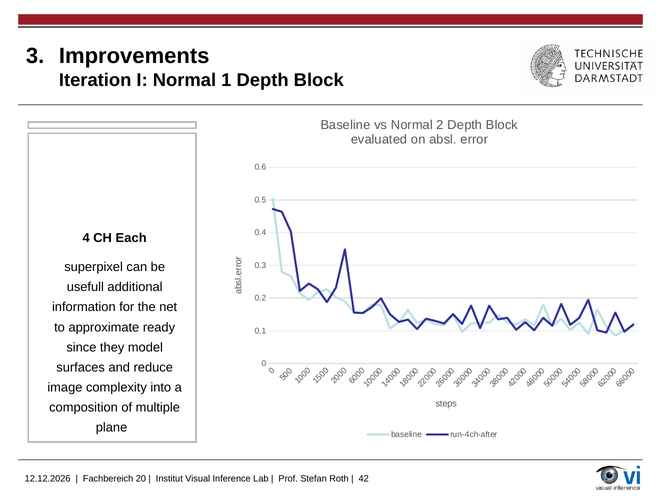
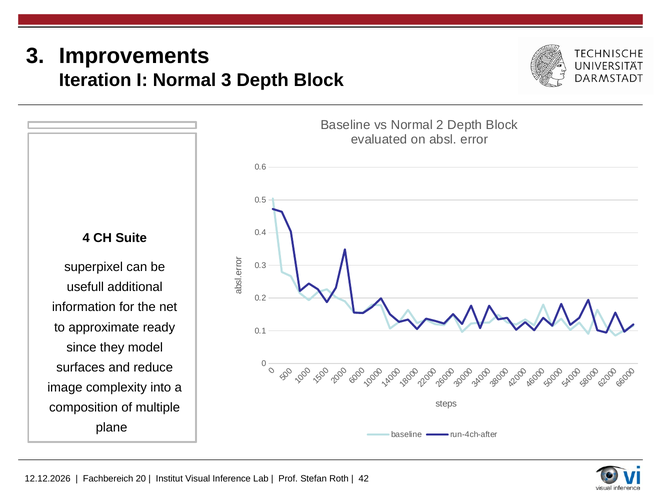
Normal 1: 1 -> 3
Each: Each -> Suite
